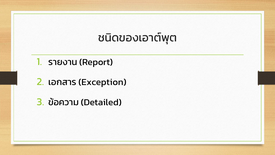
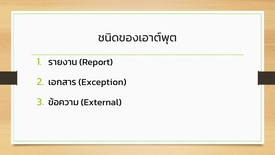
Detailed: Detailed -> External
